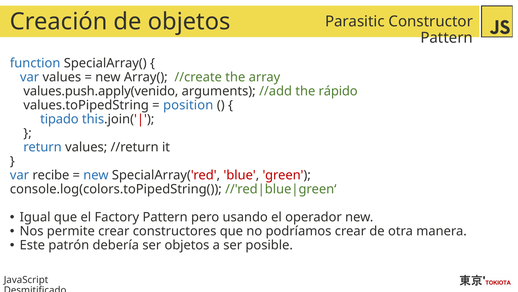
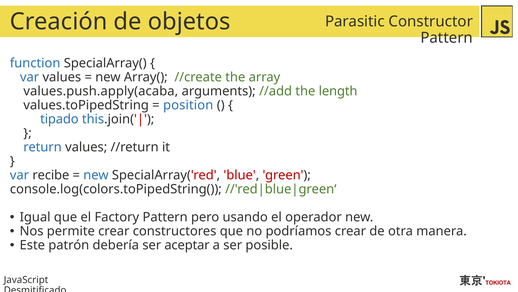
values.push.apply(venido: values.push.apply(venido -> values.push.apply(acaba
rápido: rápido -> length
ser objetos: objetos -> aceptar
